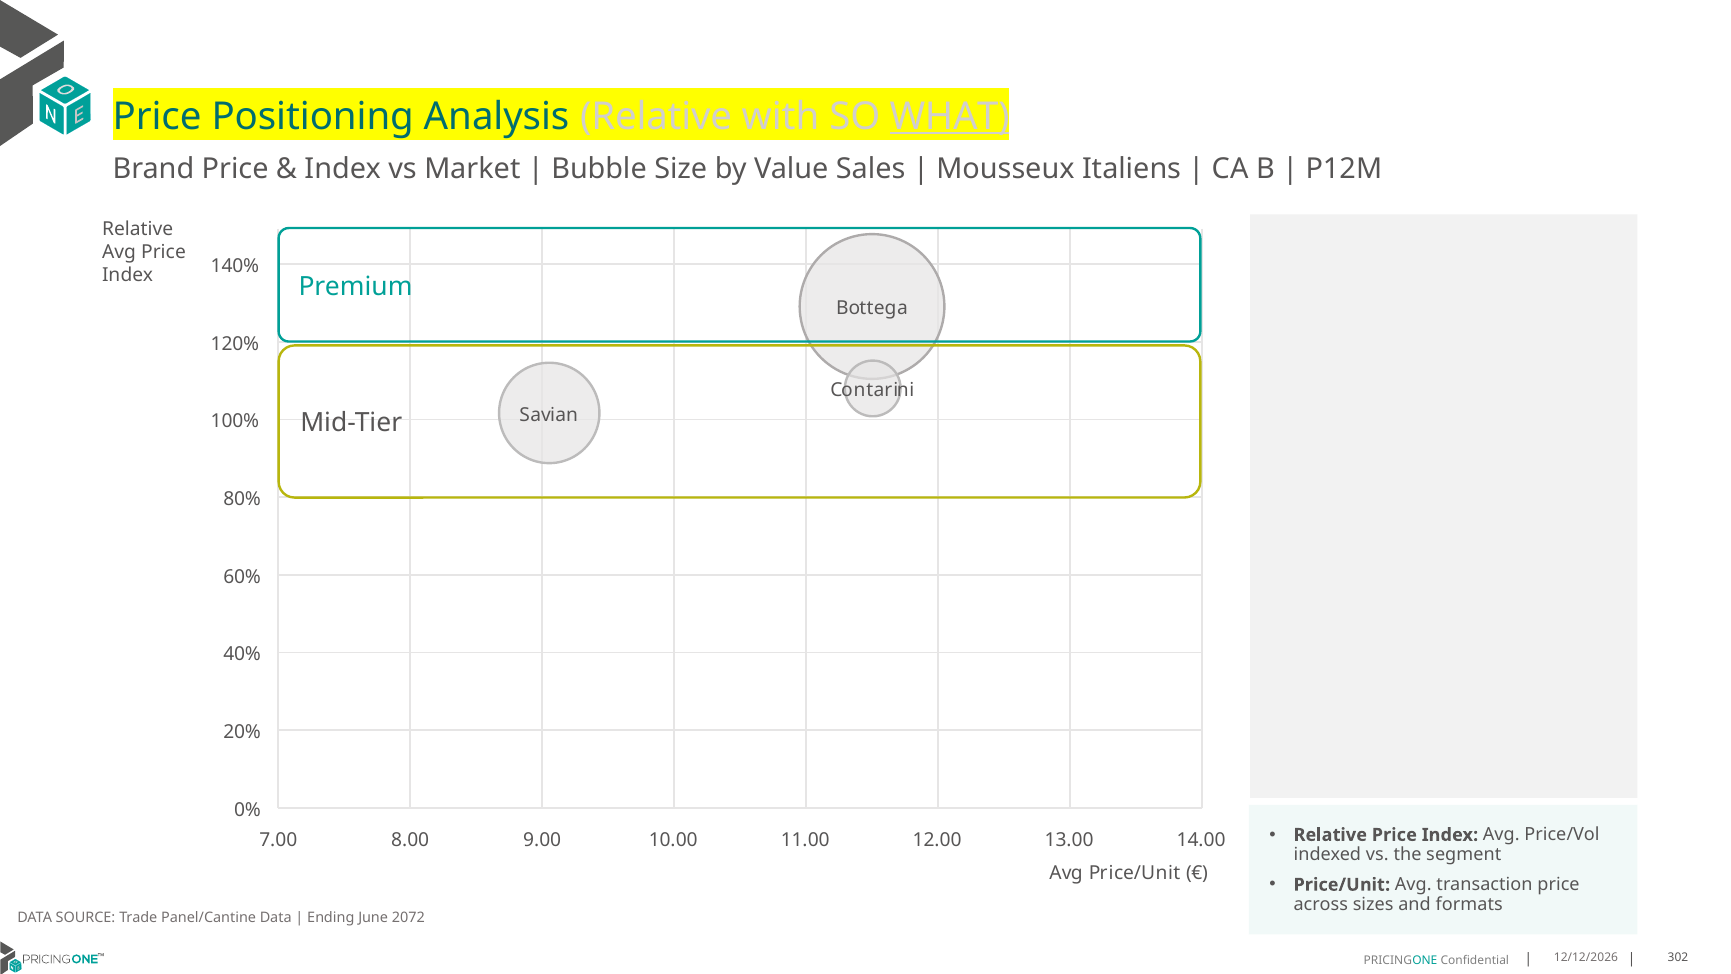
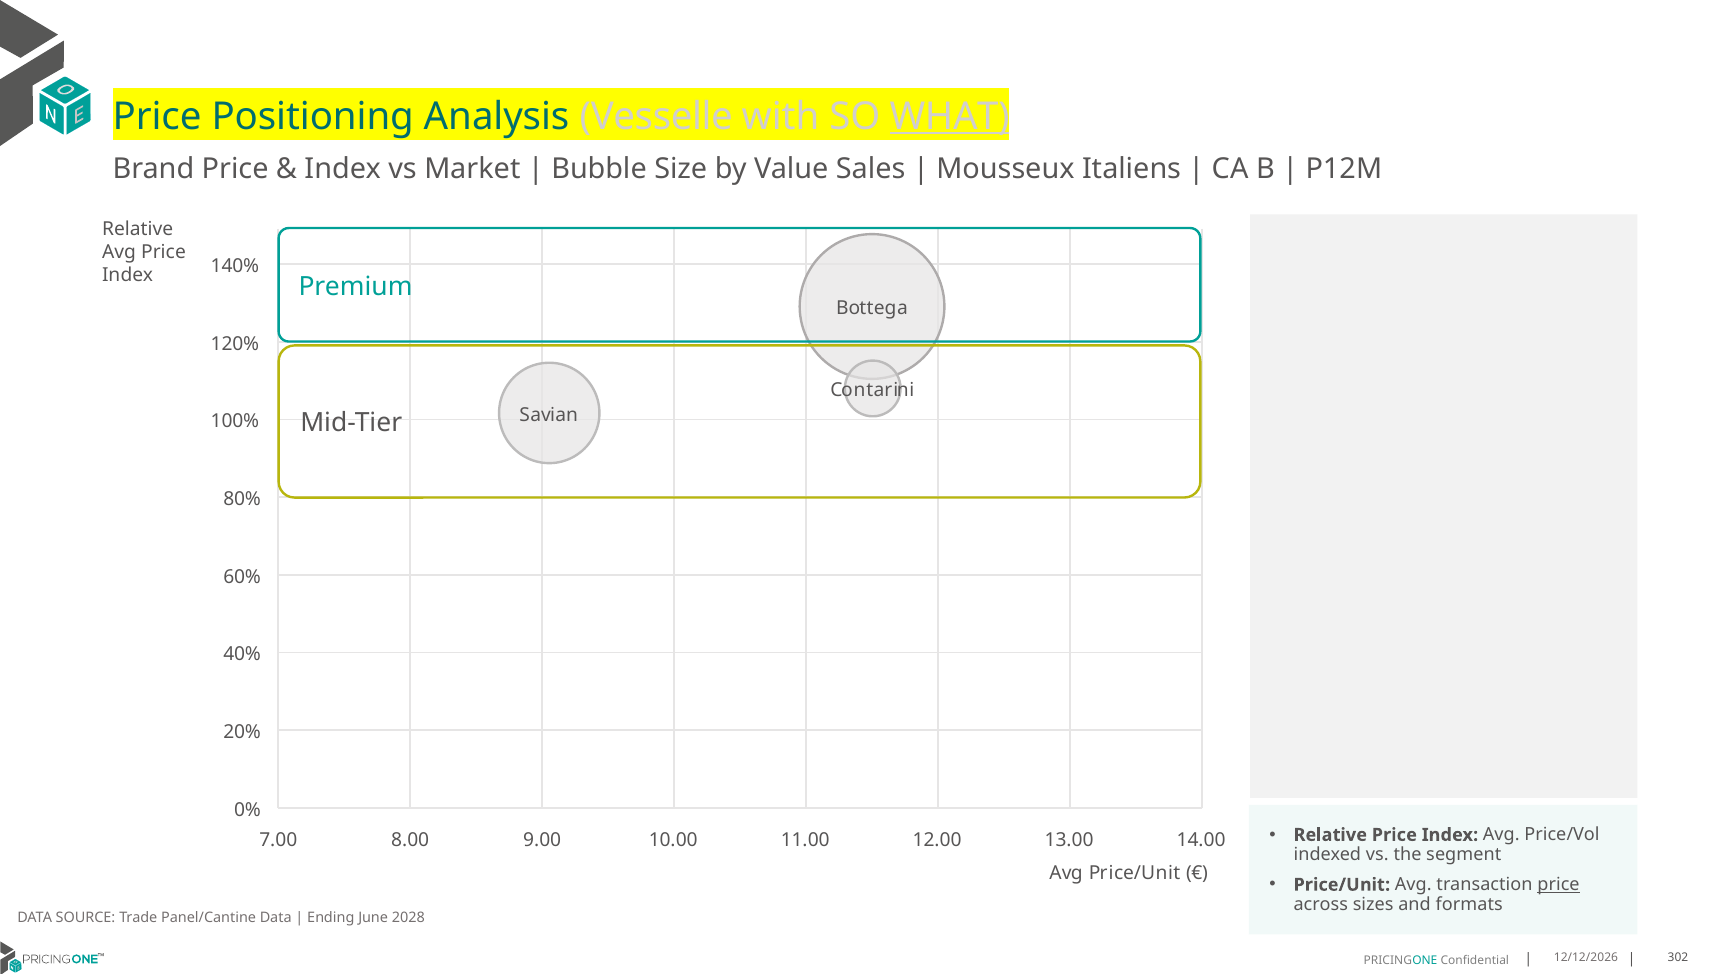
Analysis Relative: Relative -> Vesselle
price at (1559, 884) underline: none -> present
2072: 2072 -> 2028
